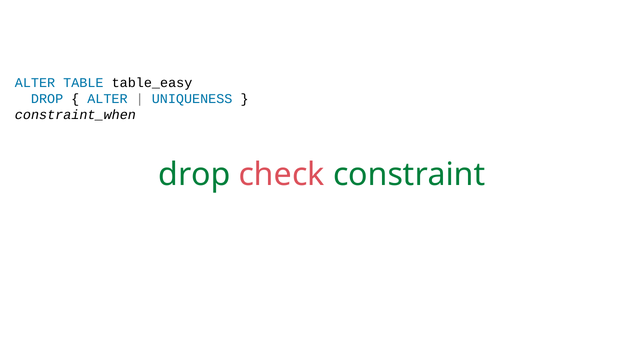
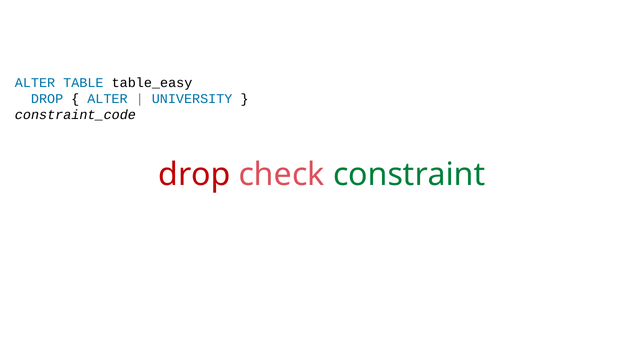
UNIQUENESS: UNIQUENESS -> UNIVERSITY
constraint_when: constraint_when -> constraint_code
drop at (194, 175) colour: green -> red
